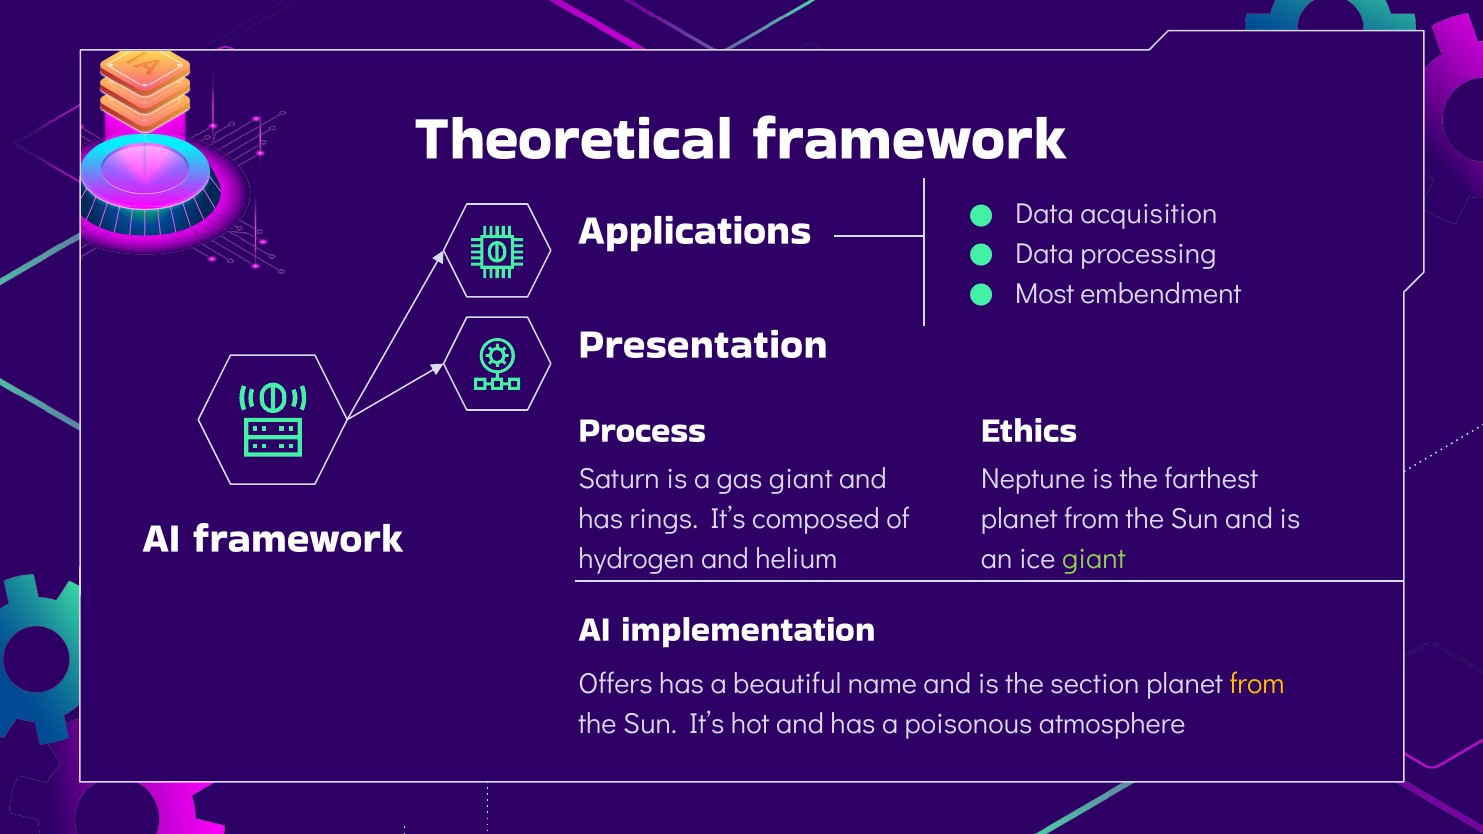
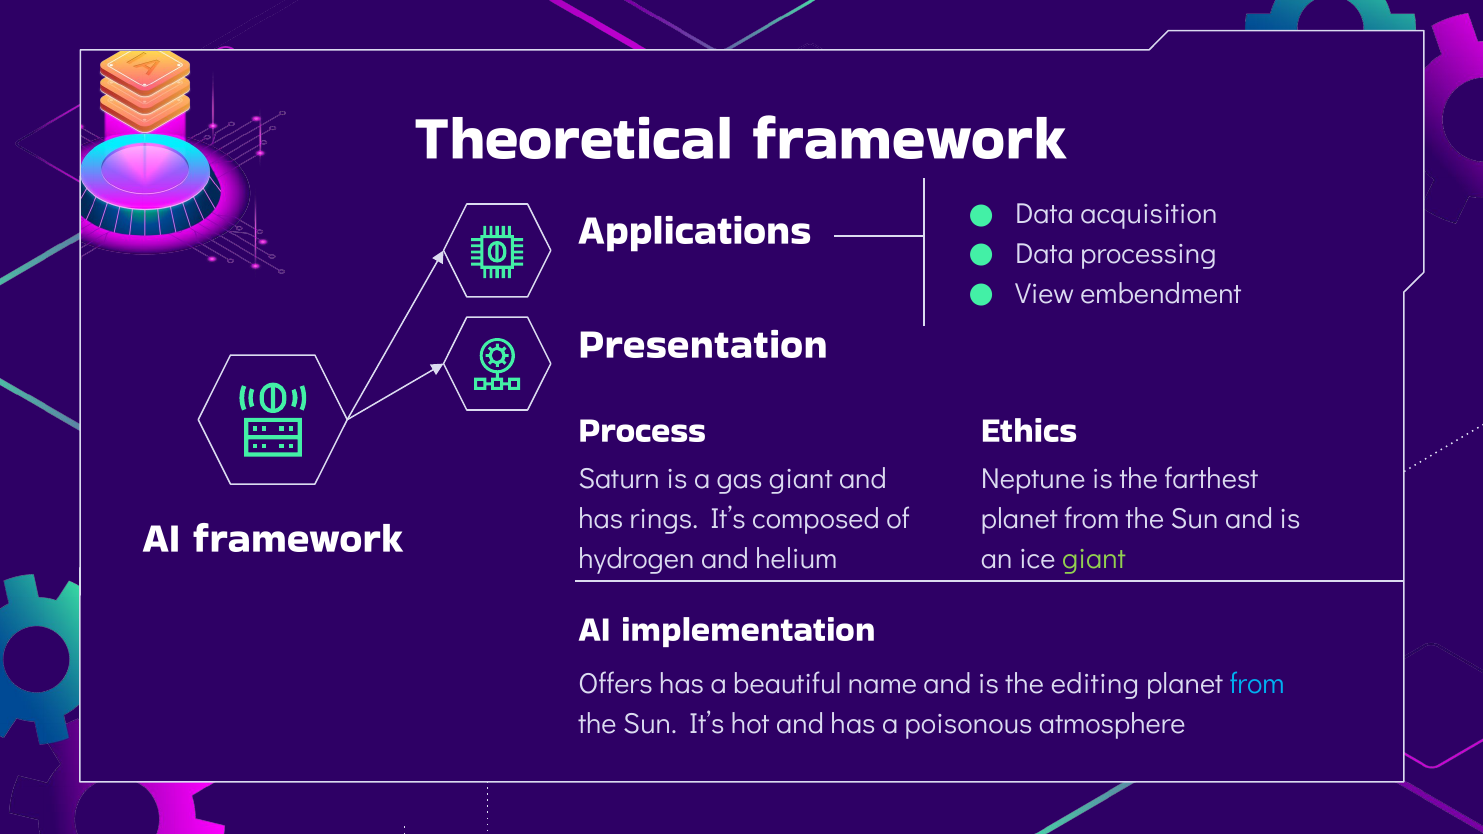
Most: Most -> View
section: section -> editing
from at (1257, 684) colour: yellow -> light blue
